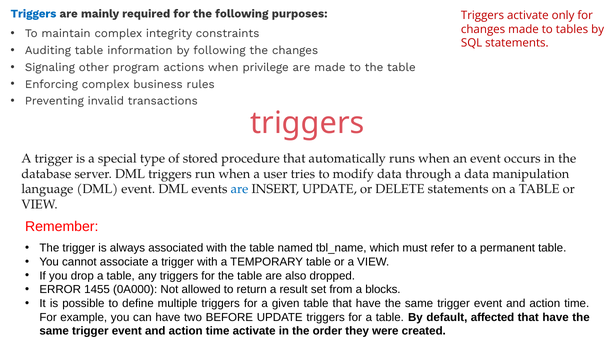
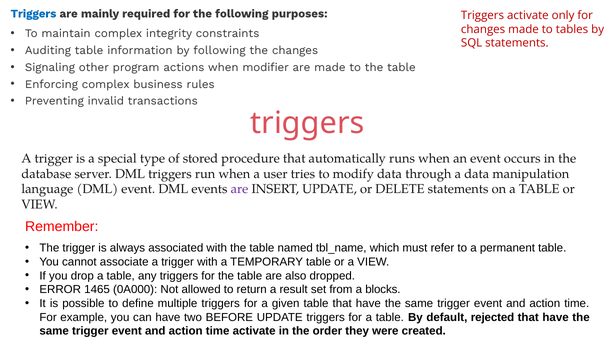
privilege: privilege -> modifier
are at (239, 189) colour: blue -> purple
1455: 1455 -> 1465
affected: affected -> rejected
